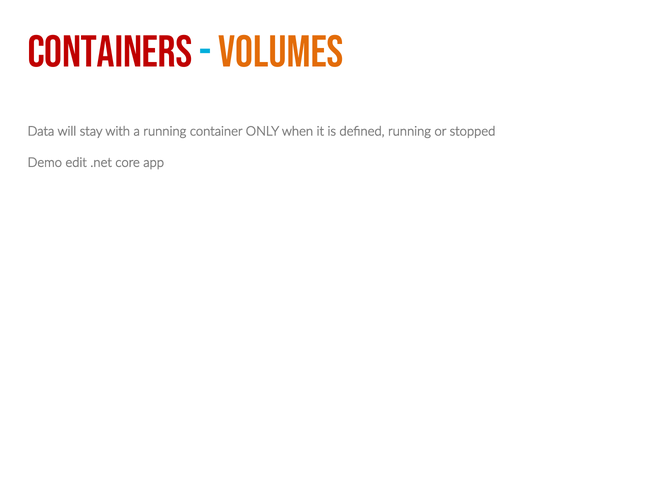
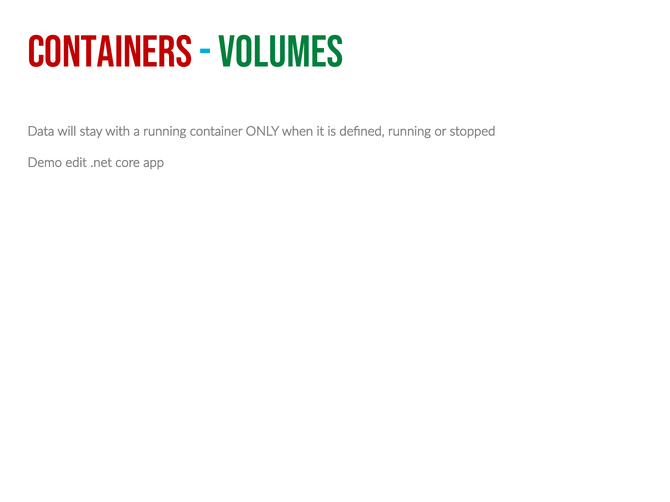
Volumes colour: orange -> green
